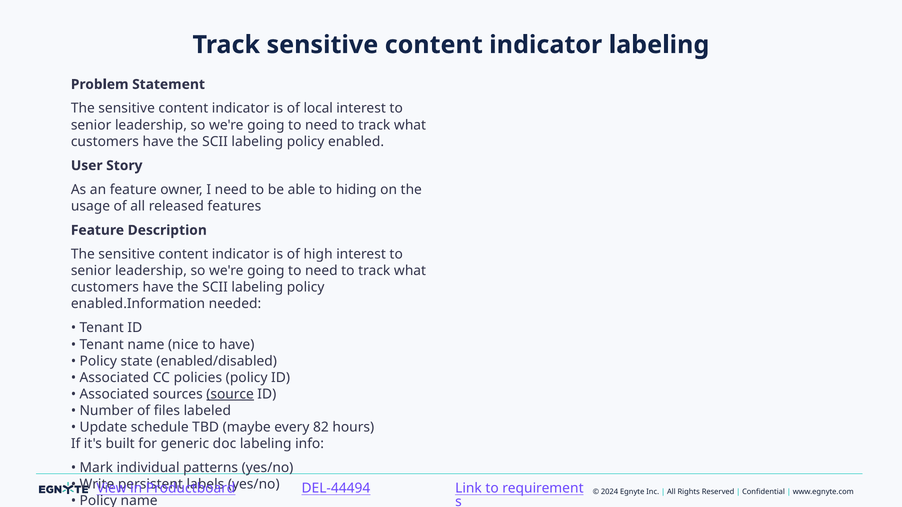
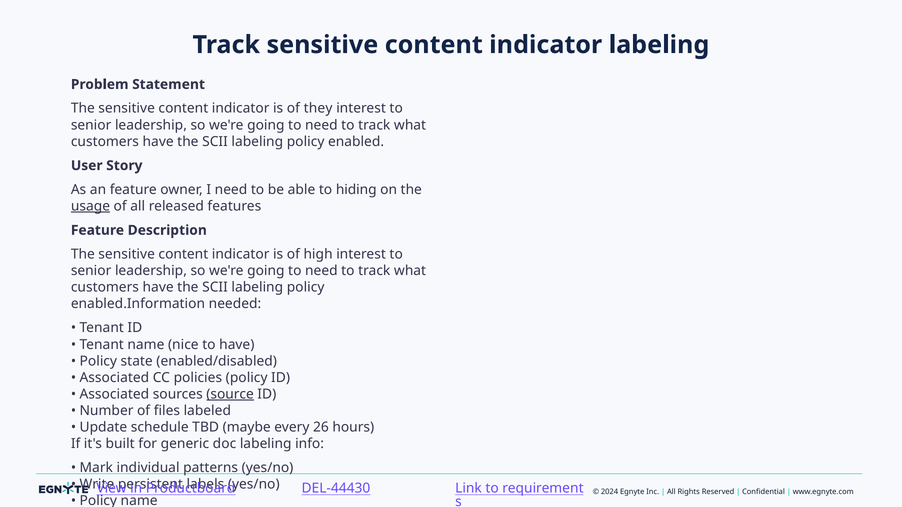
local: local -> they
usage at (90, 206) underline: none -> present
82: 82 -> 26
DEL-44494: DEL-44494 -> DEL-44430
